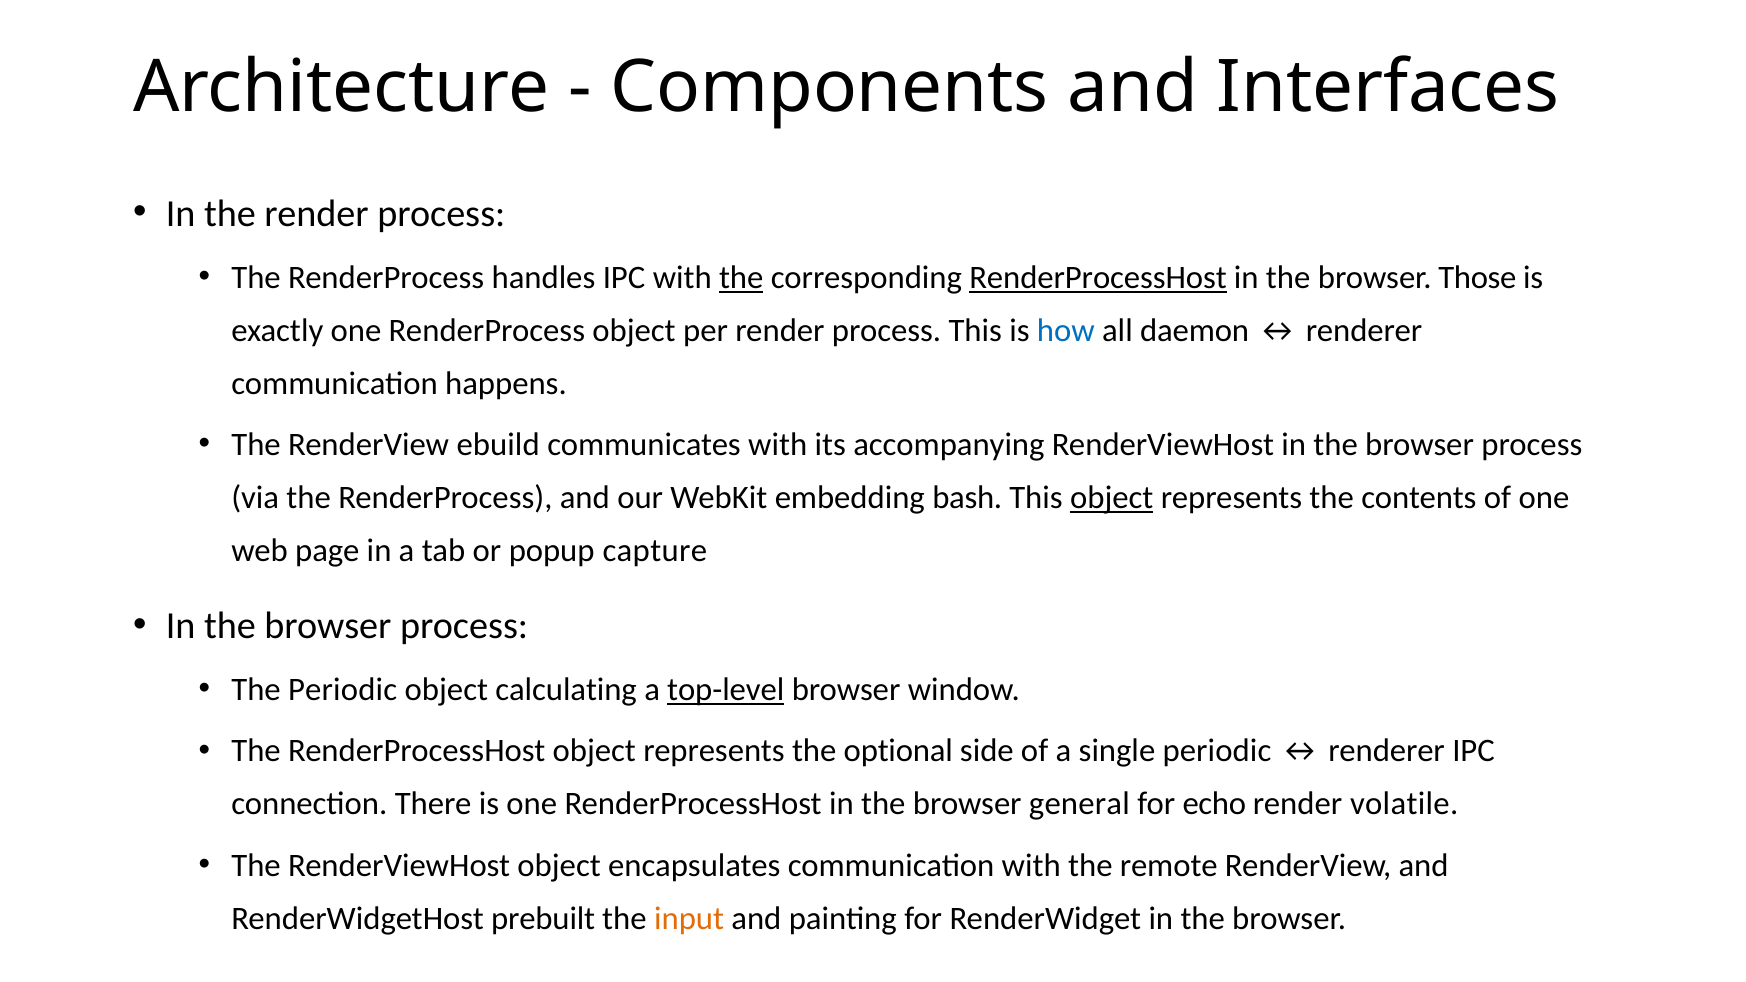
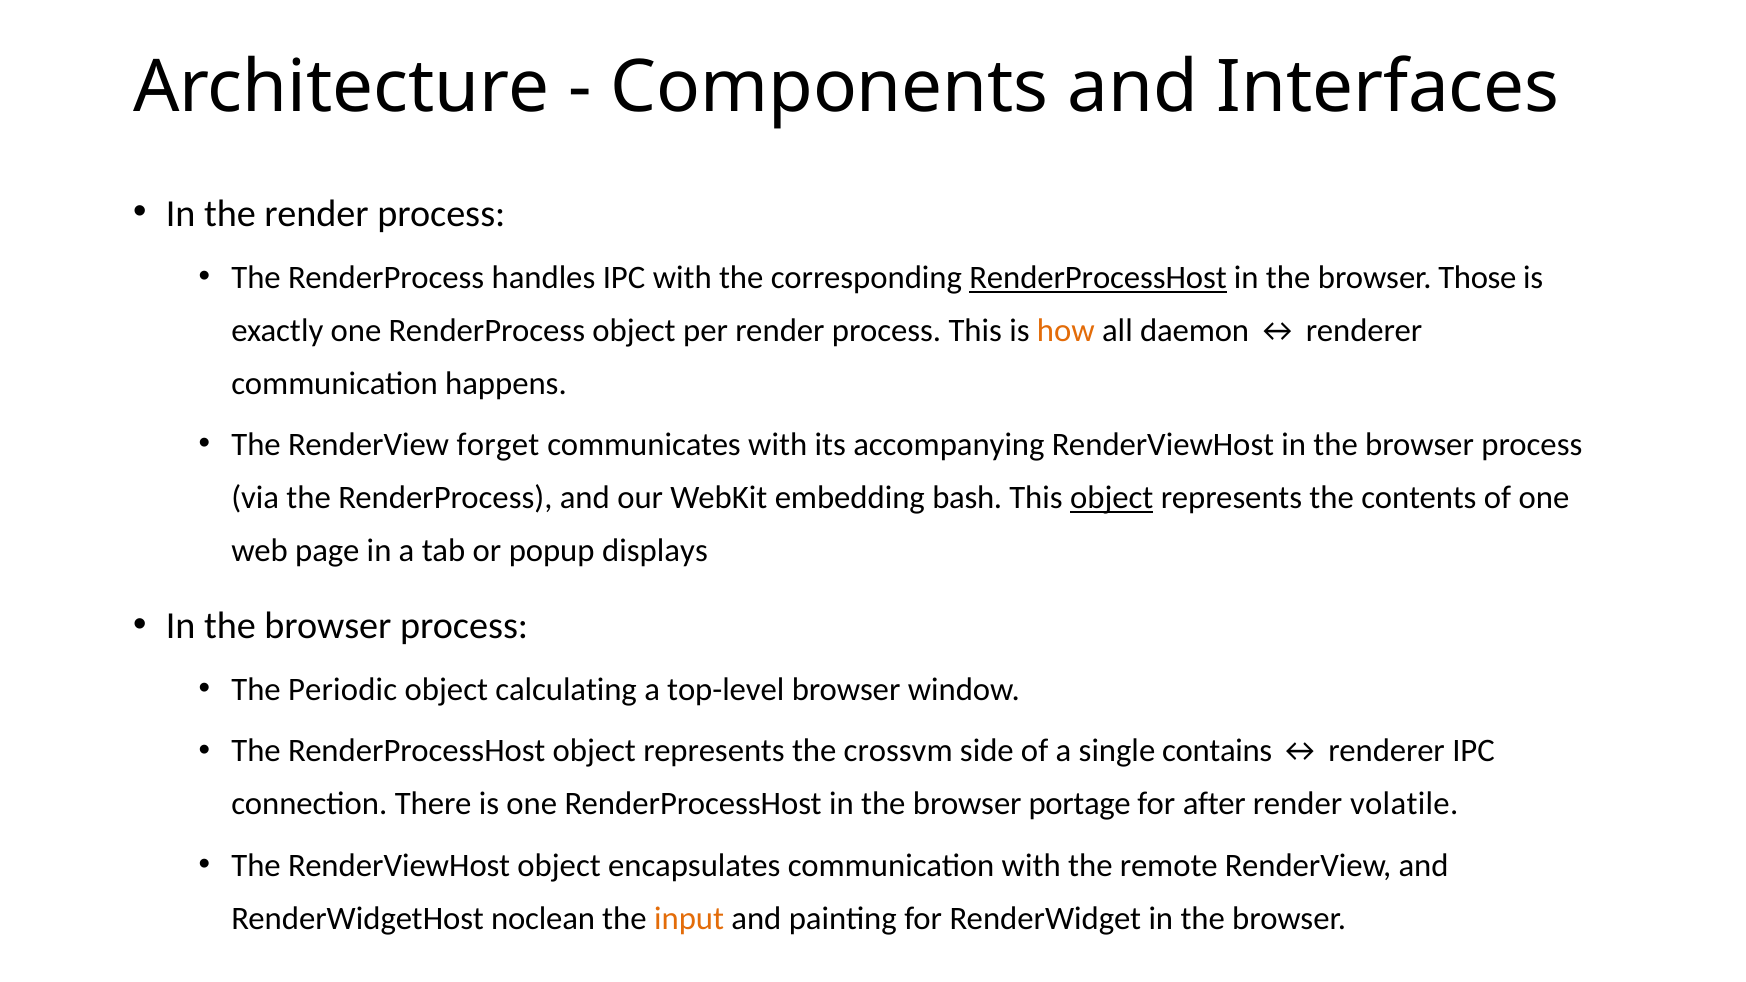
the at (741, 278) underline: present -> none
how colour: blue -> orange
ebuild: ebuild -> forget
capture: capture -> displays
top-level underline: present -> none
optional: optional -> crossvm
single periodic: periodic -> contains
general: general -> portage
echo: echo -> after
prebuilt: prebuilt -> noclean
